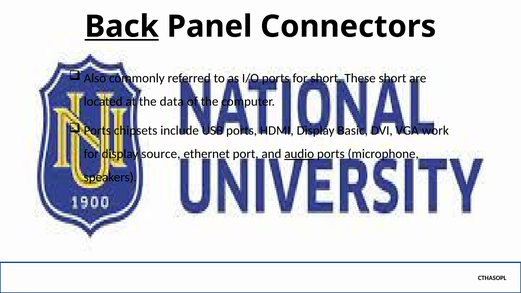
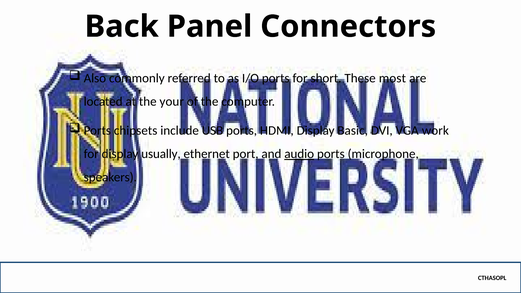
Back underline: present -> none
These short: short -> most
data: data -> your
source: source -> usually
